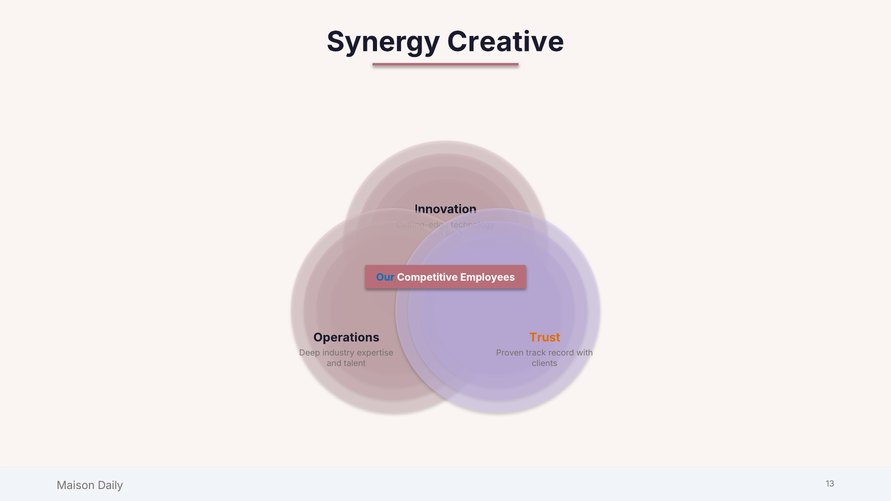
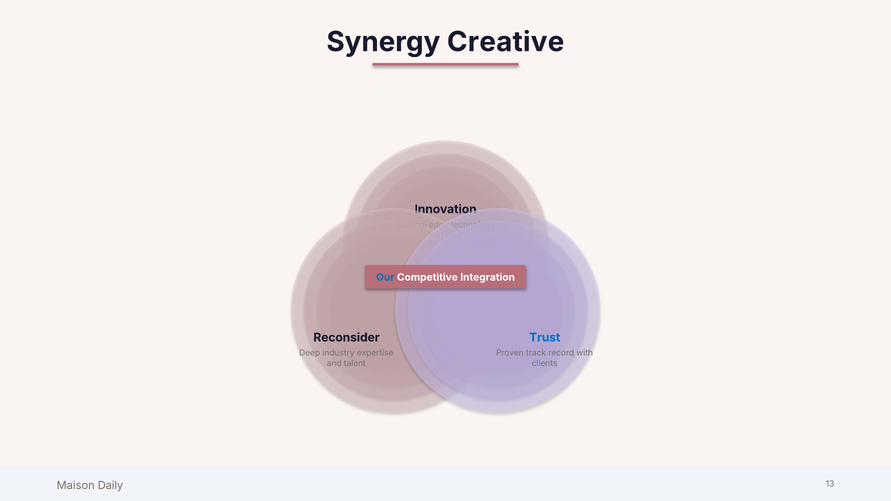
Employees: Employees -> Integration
Operations: Operations -> Reconsider
Trust colour: orange -> blue
